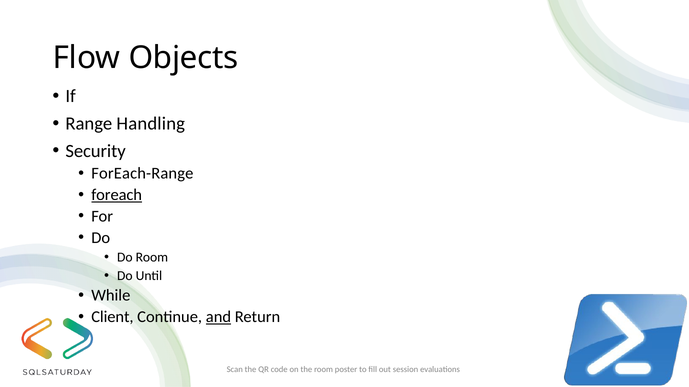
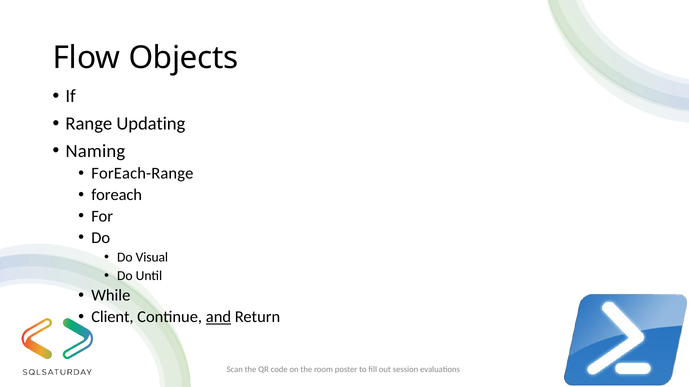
Handling: Handling -> Updating
Security: Security -> Naming
foreach underline: present -> none
Do Room: Room -> Visual
